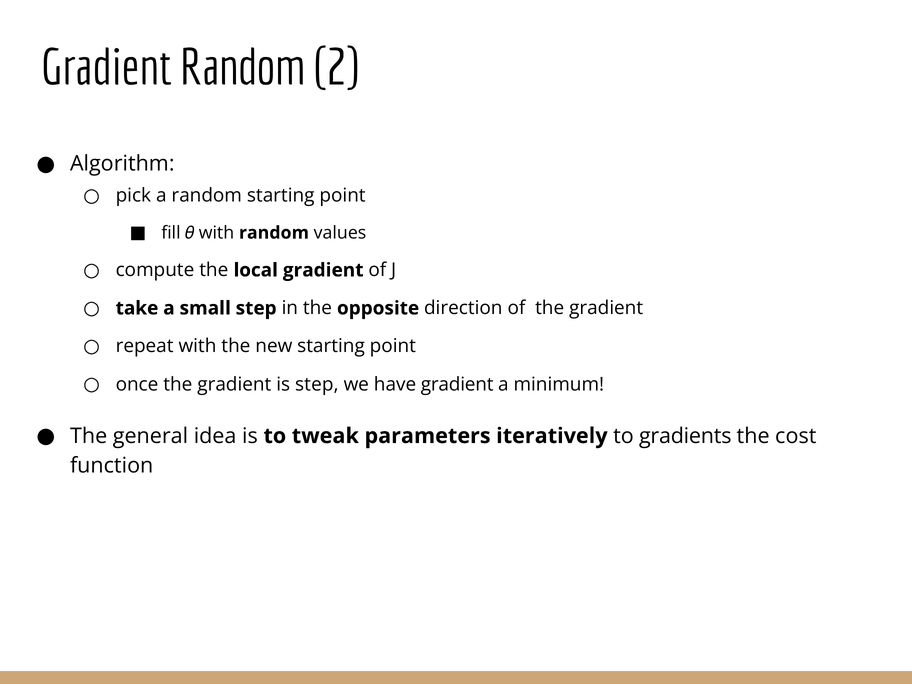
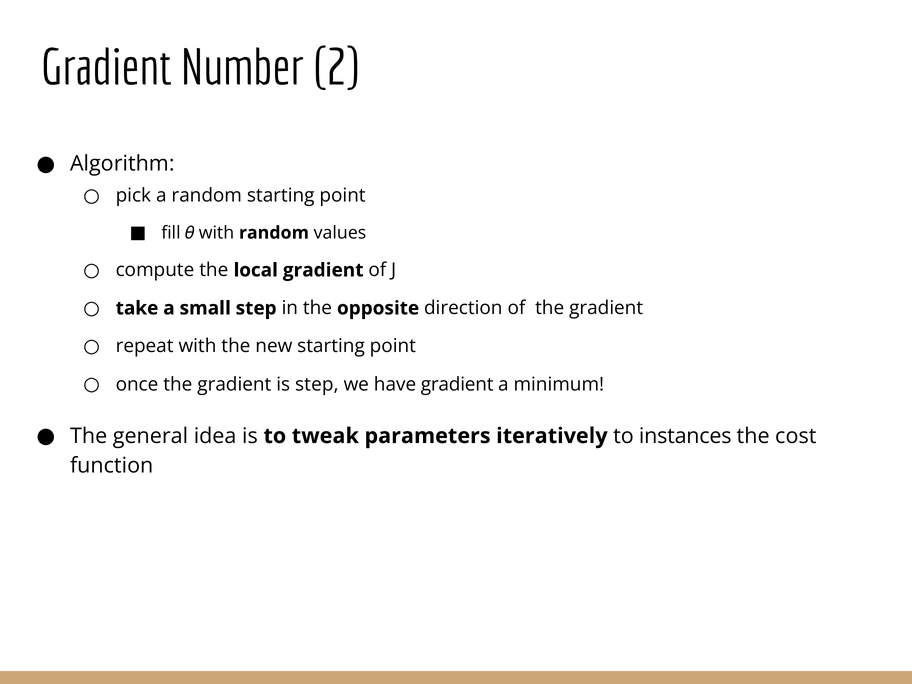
Gradient Random: Random -> Number
gradients: gradients -> instances
